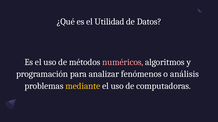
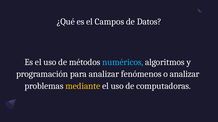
Utilidad: Utilidad -> Campos
numéricos colour: pink -> light blue
o análisis: análisis -> analizar
